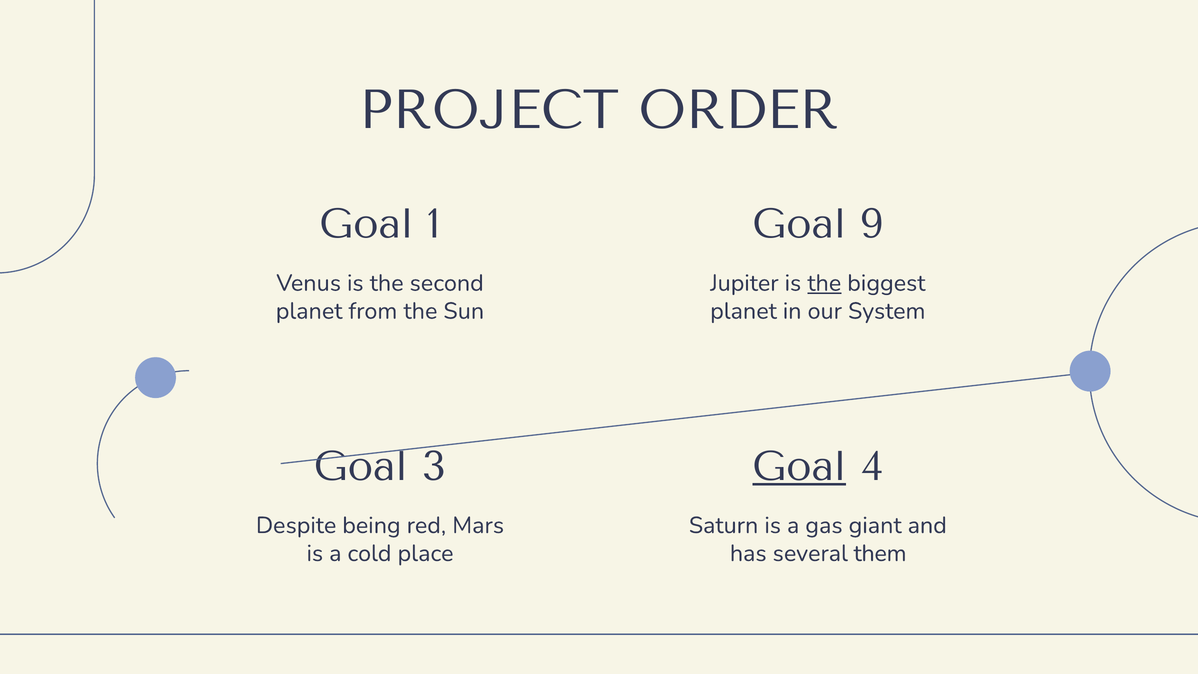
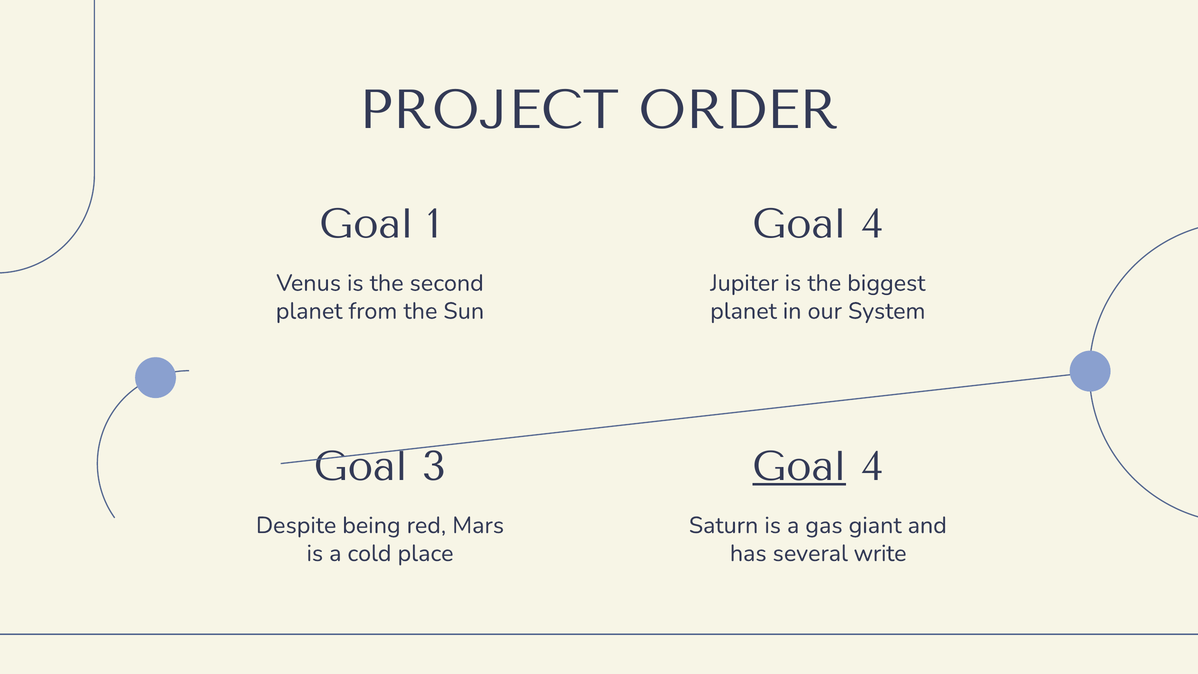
9 at (872, 224): 9 -> 4
the at (824, 283) underline: present -> none
them: them -> write
